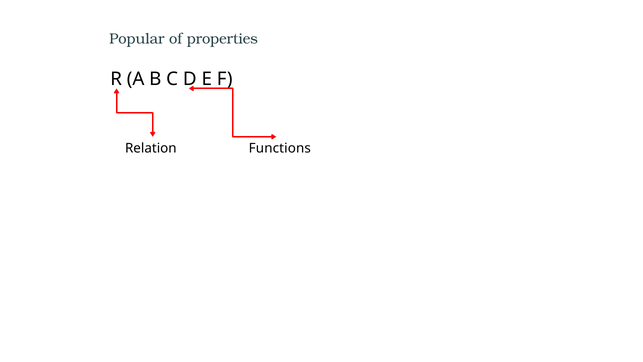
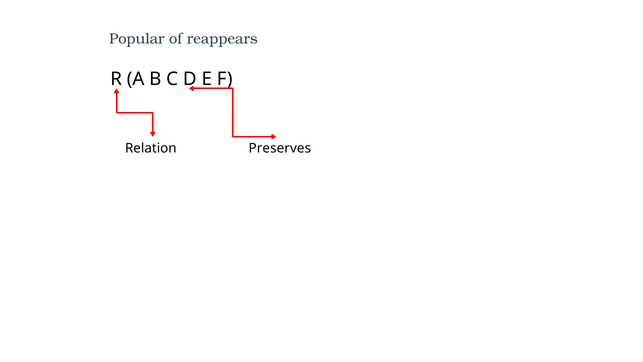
properties: properties -> reappears
Functions: Functions -> Preserves
